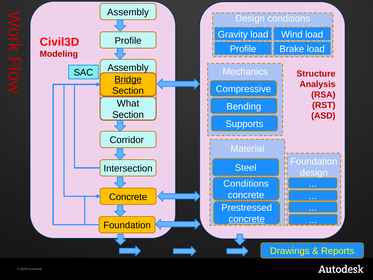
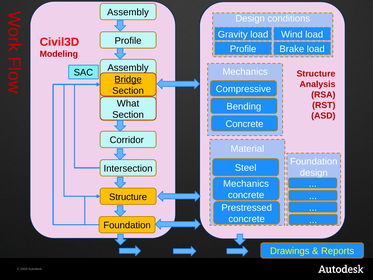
Supports at (244, 124): Supports -> Concrete
Conditions at (246, 183): Conditions -> Mechanics
Concrete at (128, 197): Concrete -> Structure
concrete at (247, 219) underline: present -> none
